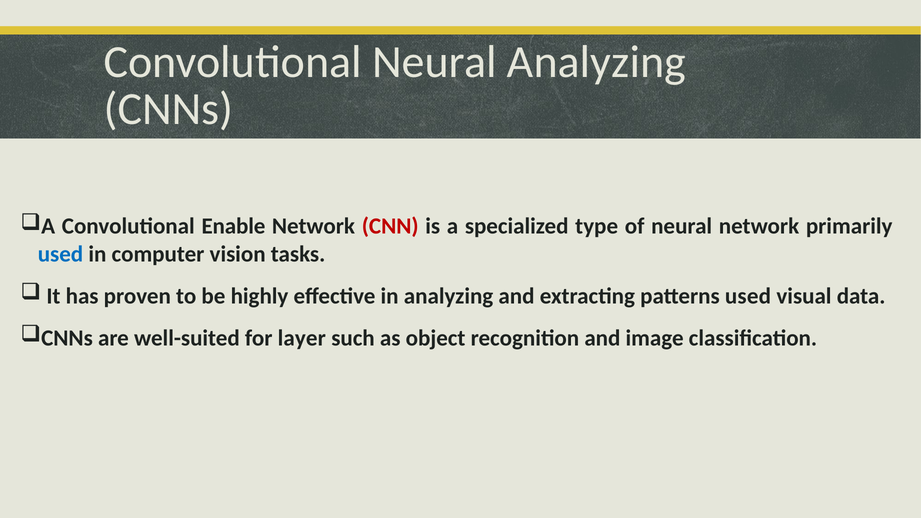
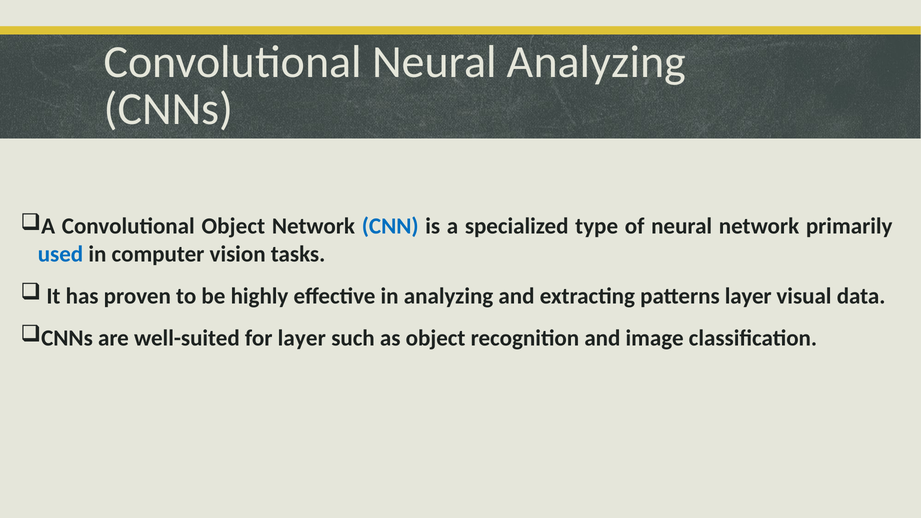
Convolutional Enable: Enable -> Object
CNN colour: red -> blue
patterns used: used -> layer
